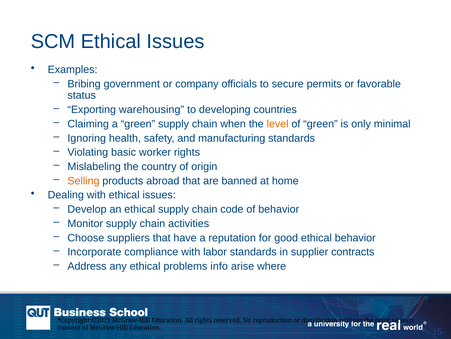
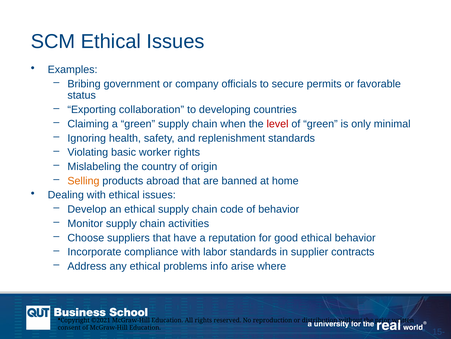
warehousing: warehousing -> collaboration
level colour: orange -> red
manufacturing: manufacturing -> replenishment
